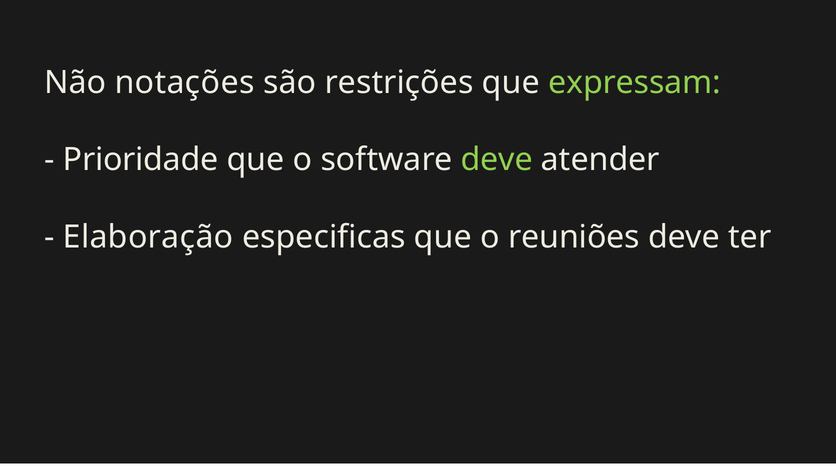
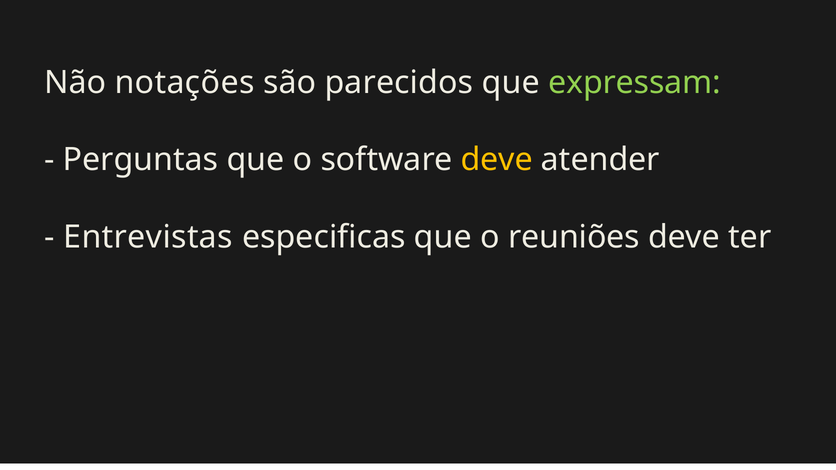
restrições: restrições -> parecidos
Prioridade: Prioridade -> Perguntas
deve at (497, 160) colour: light green -> yellow
Elaboração: Elaboração -> Entrevistas
